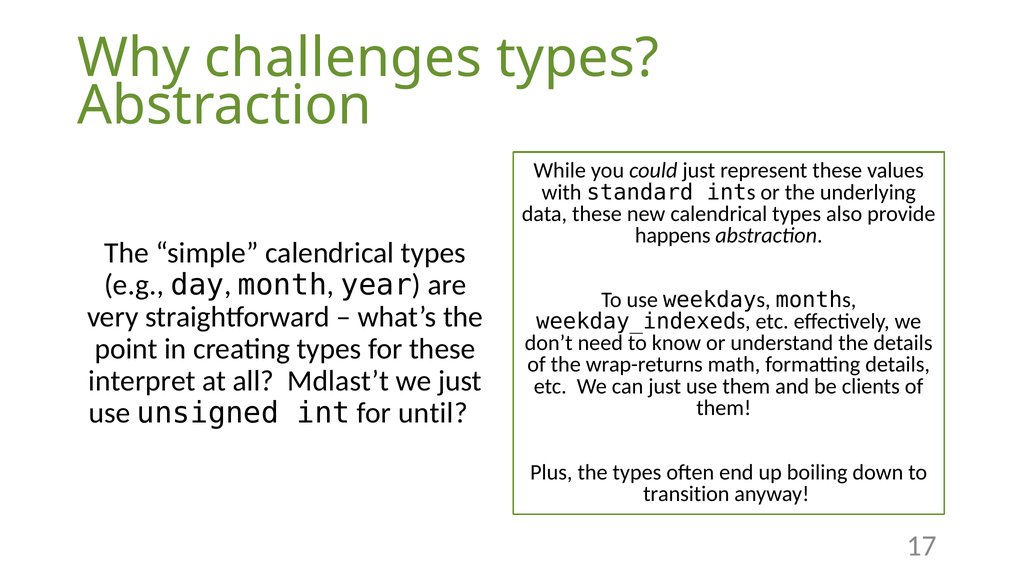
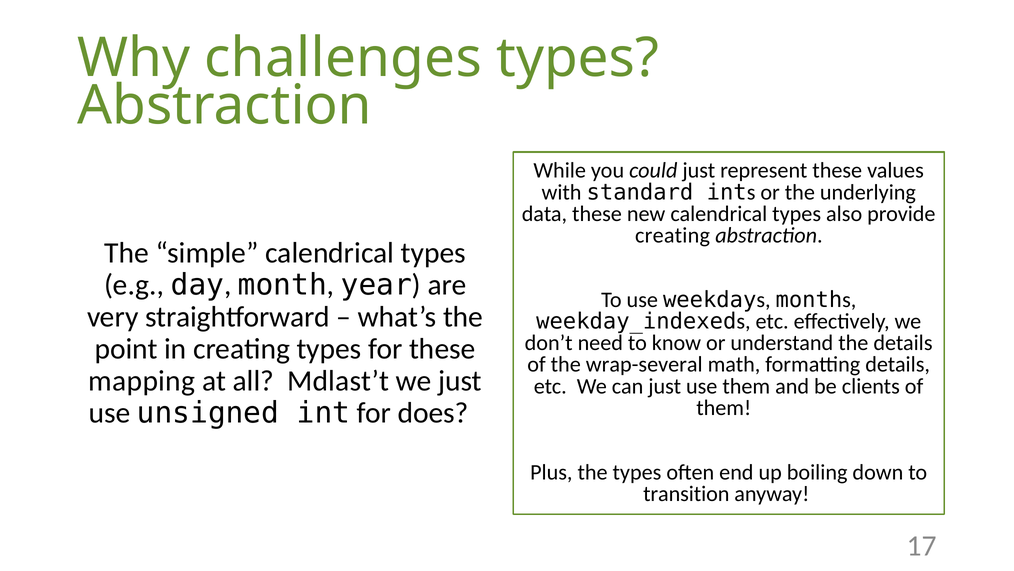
happens at (673, 235): happens -> creating
wrap-returns: wrap-returns -> wrap-several
interpret: interpret -> mapping
until: until -> does
